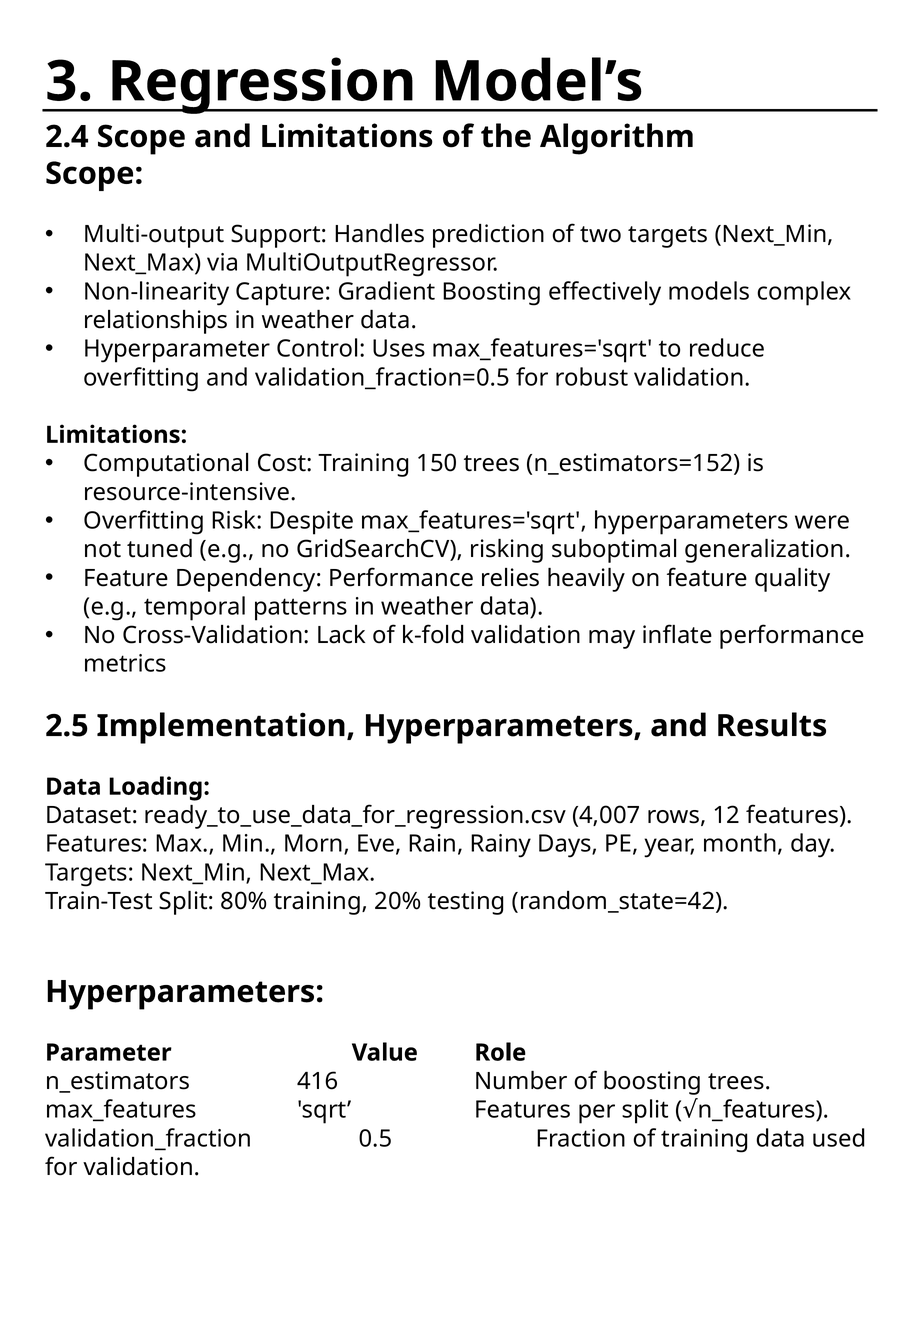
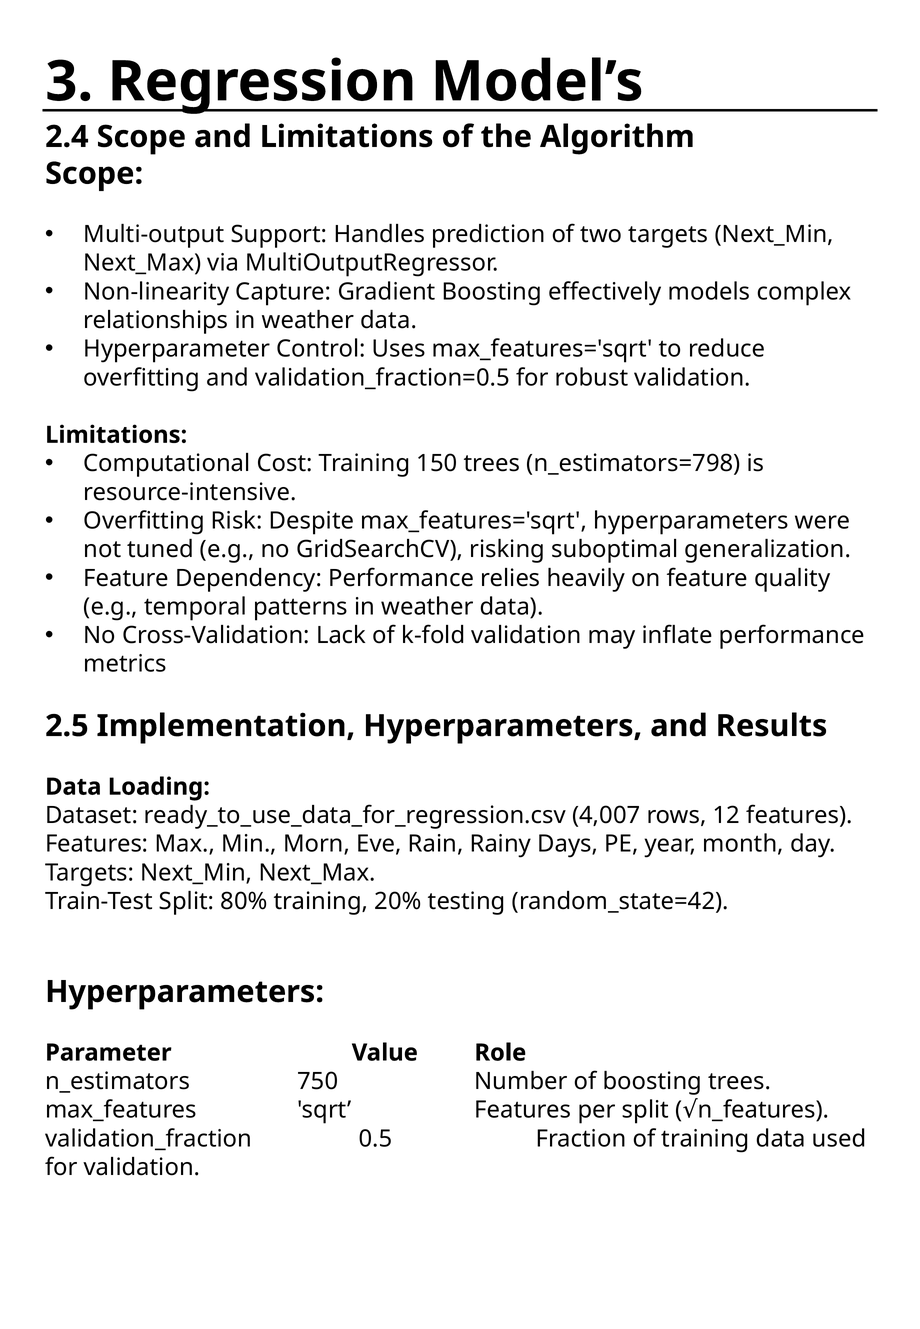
n_estimators=152: n_estimators=152 -> n_estimators=798
416: 416 -> 750
